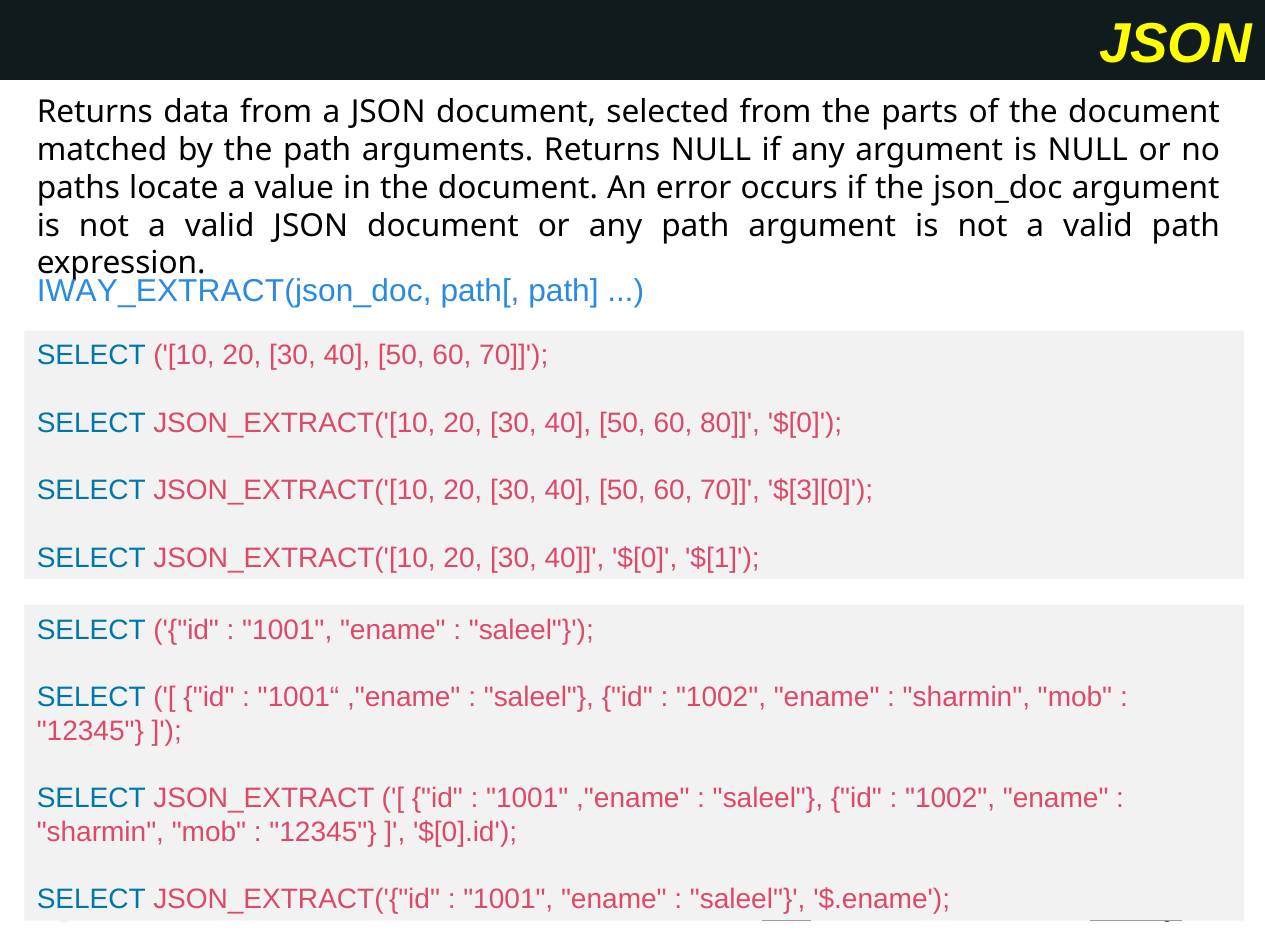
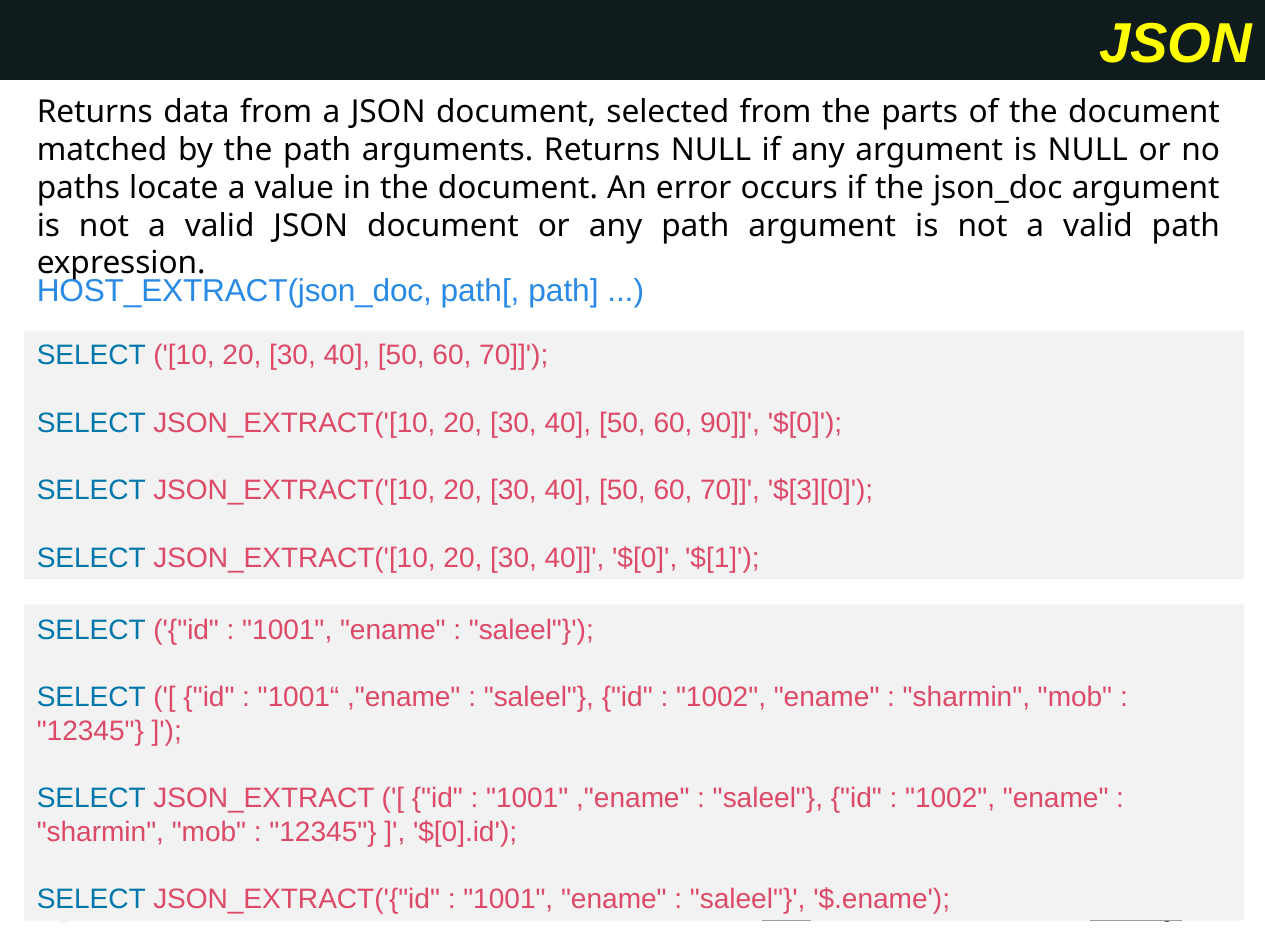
IWAY_EXTRACT(json_doc: IWAY_EXTRACT(json_doc -> HOST_EXTRACT(json_doc
80: 80 -> 90
